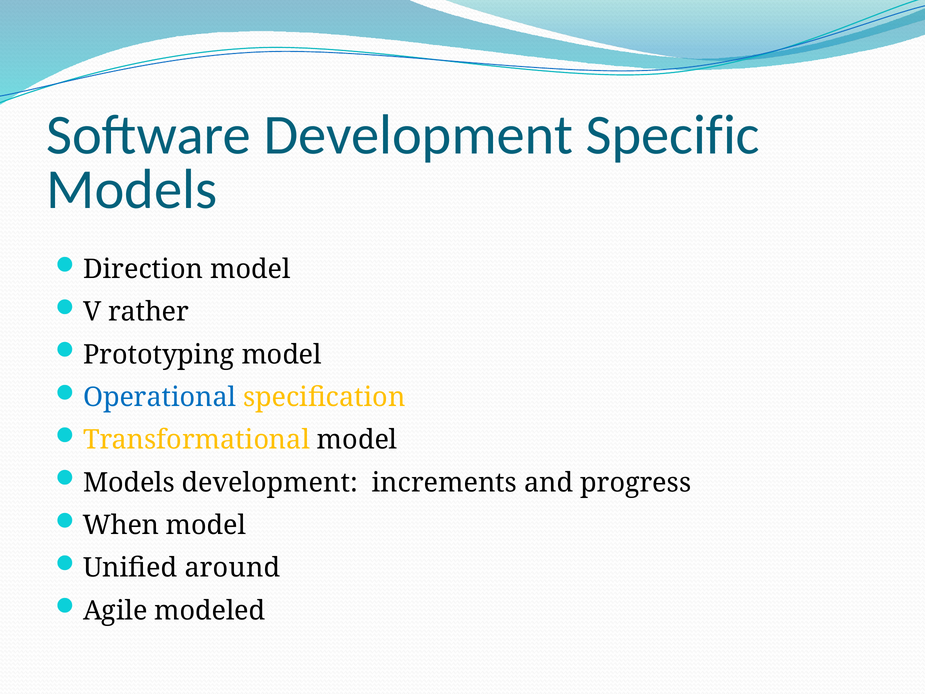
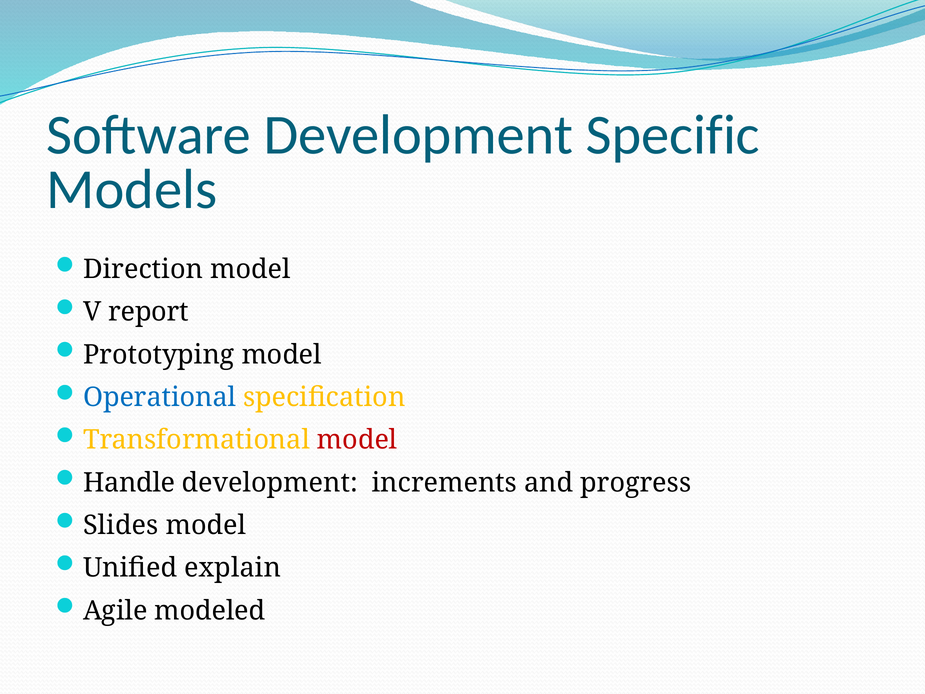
rather: rather -> report
model at (357, 440) colour: black -> red
Models at (129, 483): Models -> Handle
When: When -> Slides
around: around -> explain
